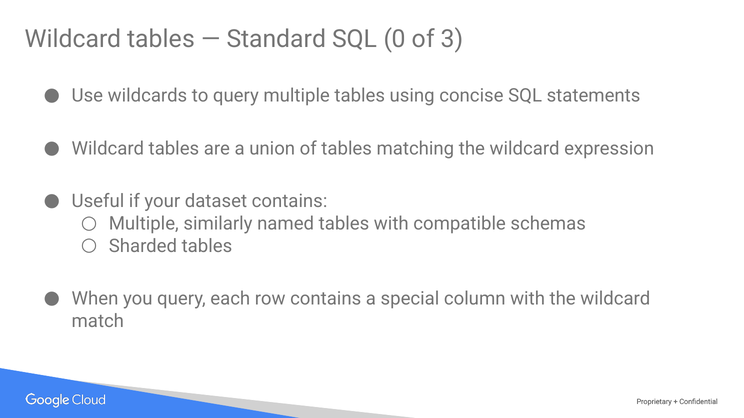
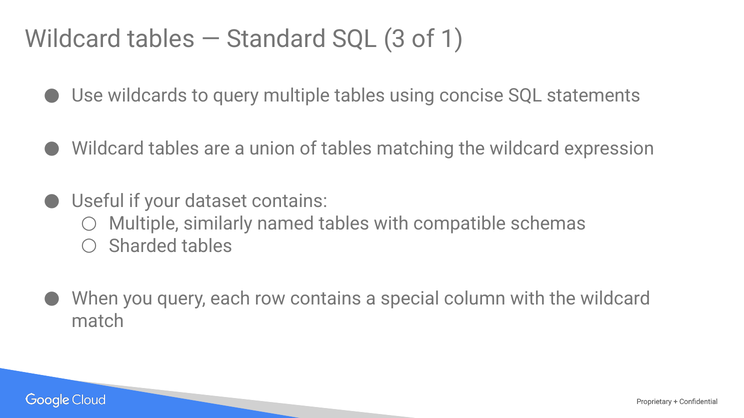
0: 0 -> 3
3: 3 -> 1
